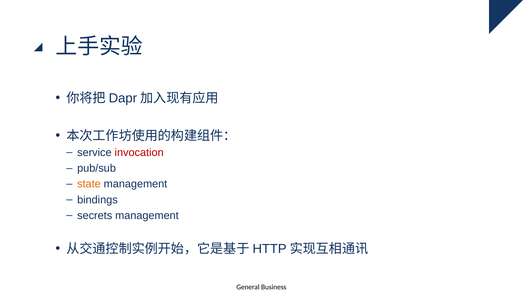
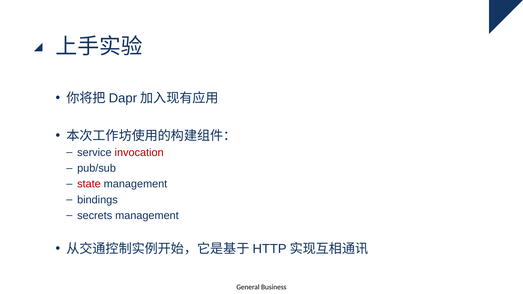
state colour: orange -> red
